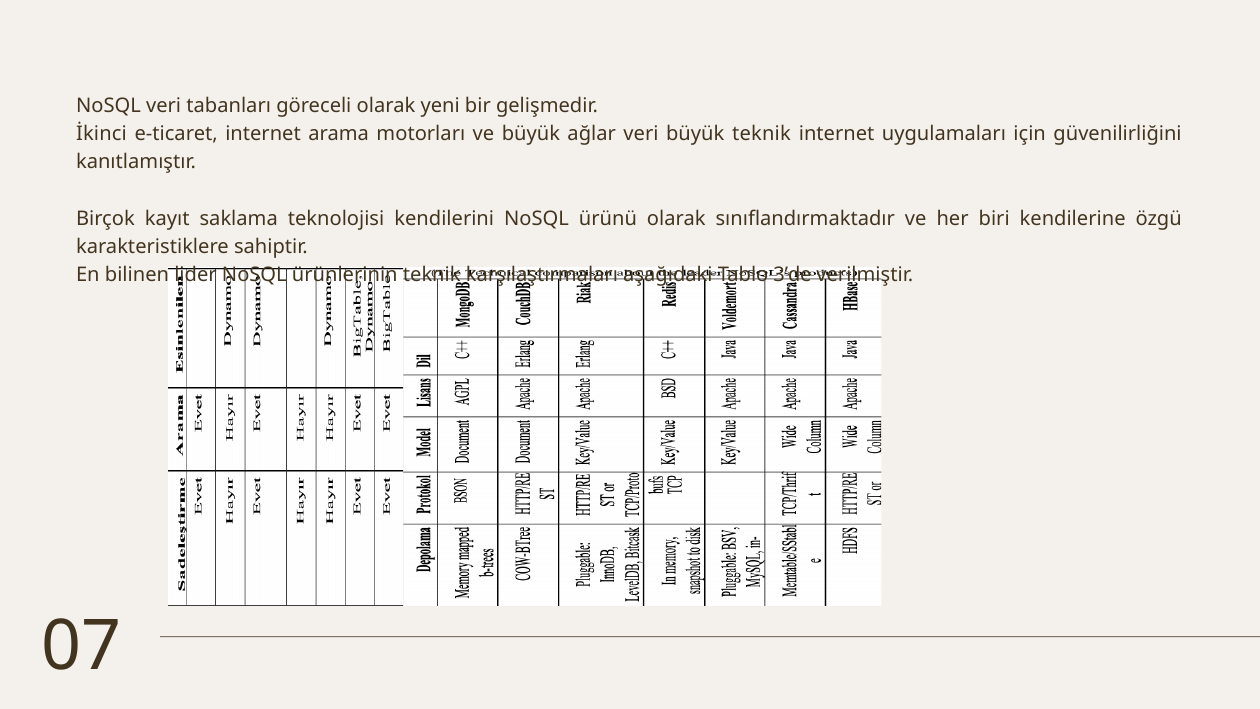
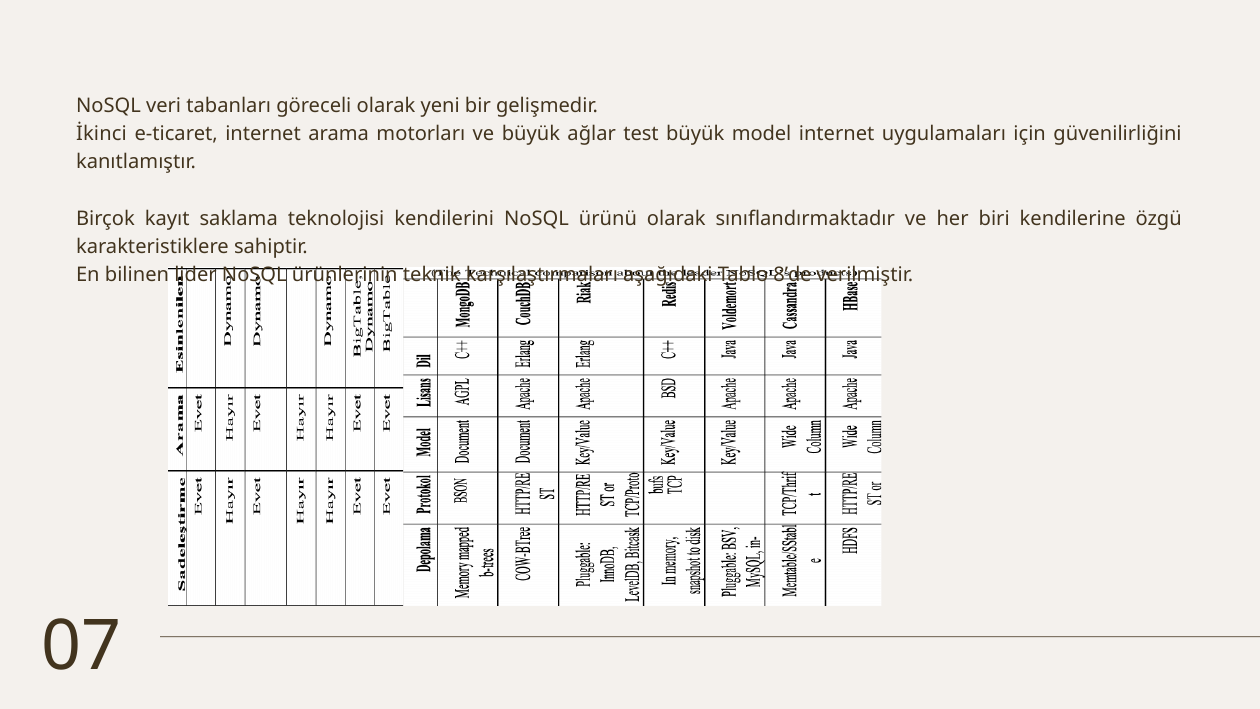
ağlar veri: veri -> test
büyük teknik: teknik -> model
3’de: 3’de -> 8’de
